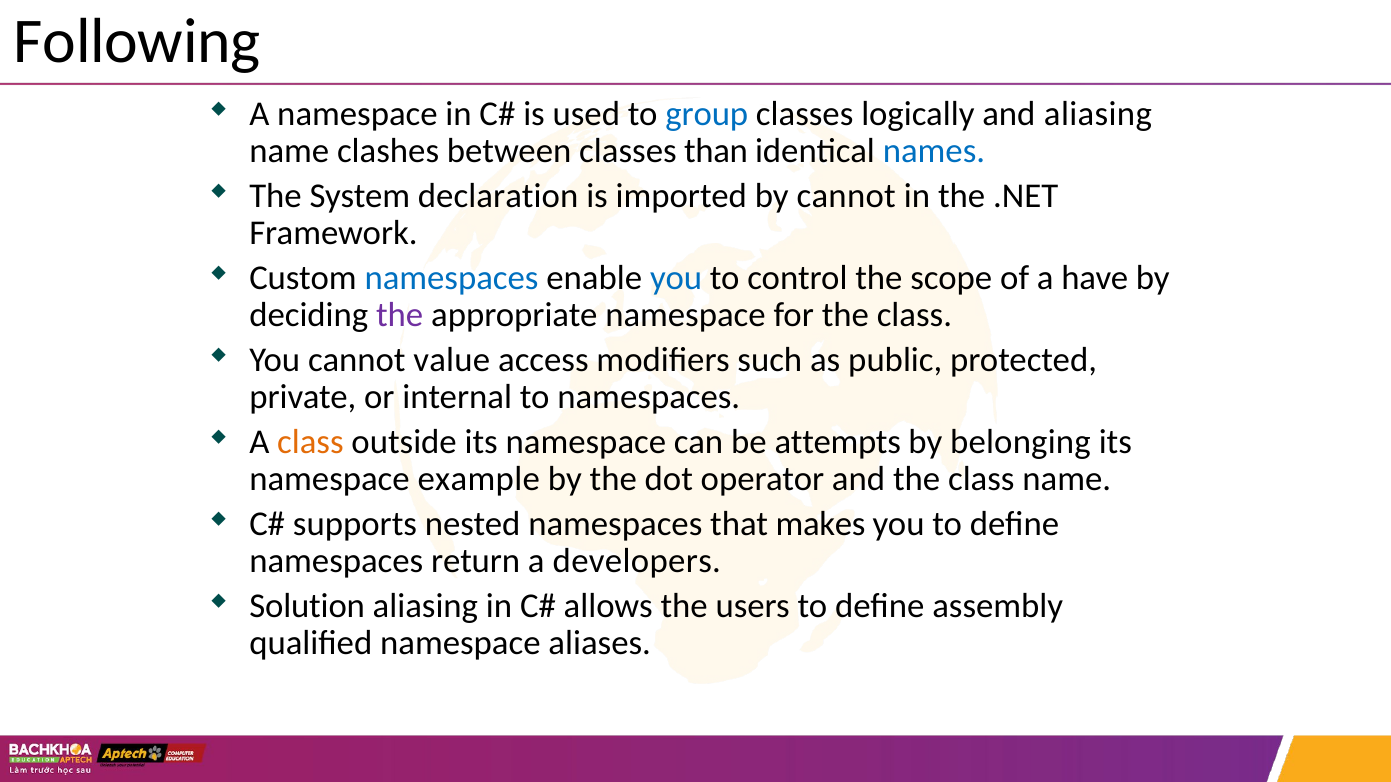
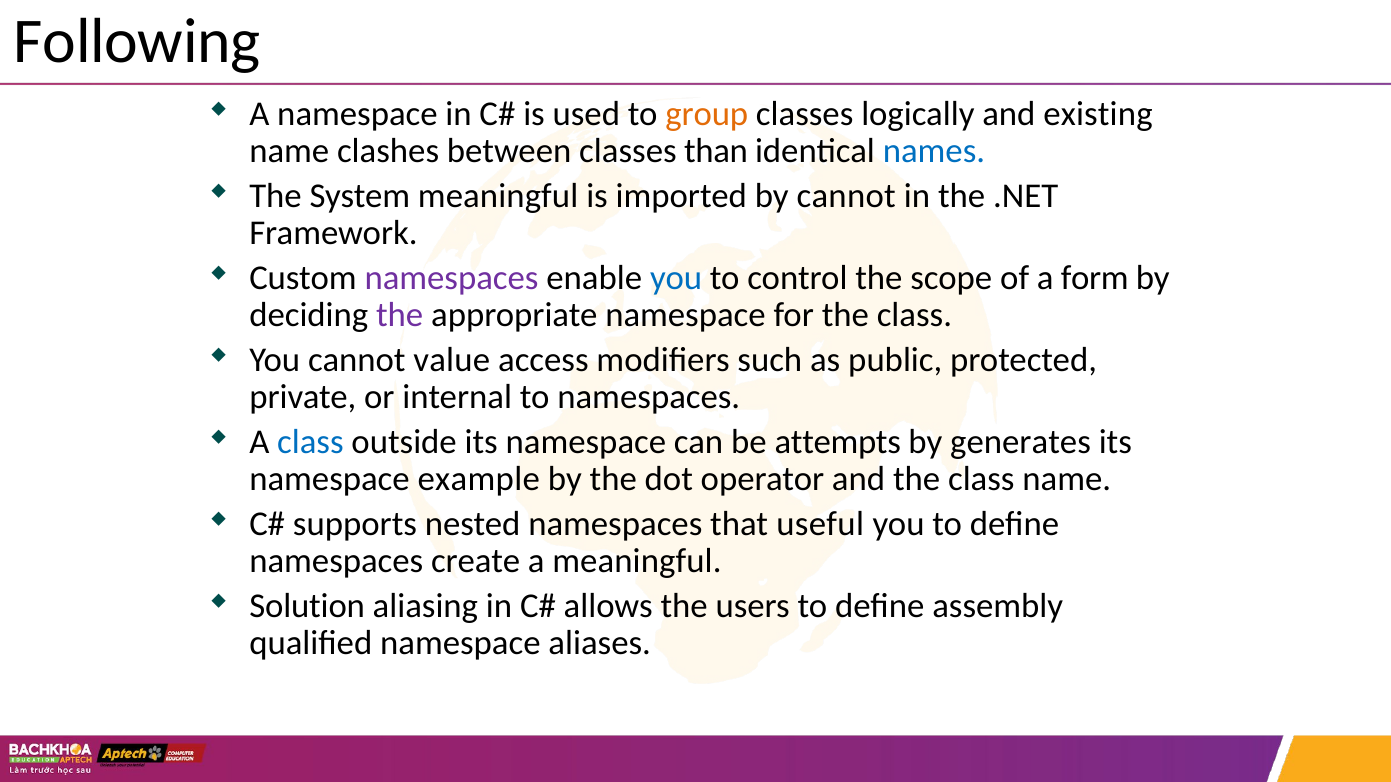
group colour: blue -> orange
and aliasing: aliasing -> existing
System declaration: declaration -> meaningful
namespaces at (452, 278) colour: blue -> purple
have: have -> form
class at (310, 442) colour: orange -> blue
belonging: belonging -> generates
makes: makes -> useful
return: return -> create
a developers: developers -> meaningful
